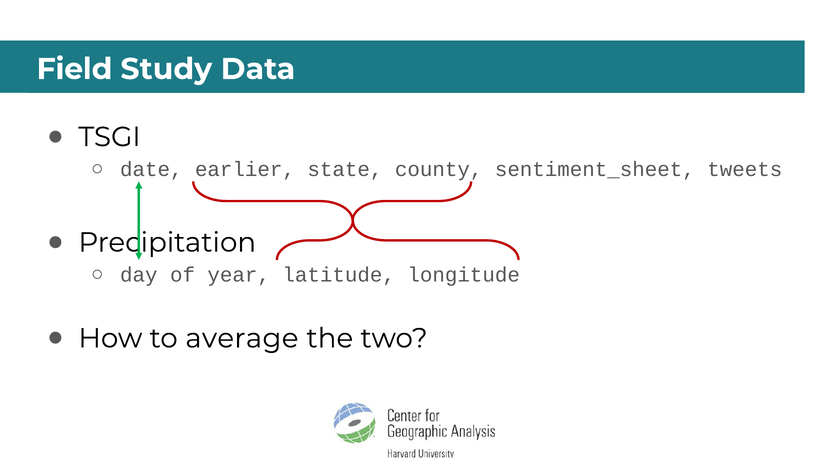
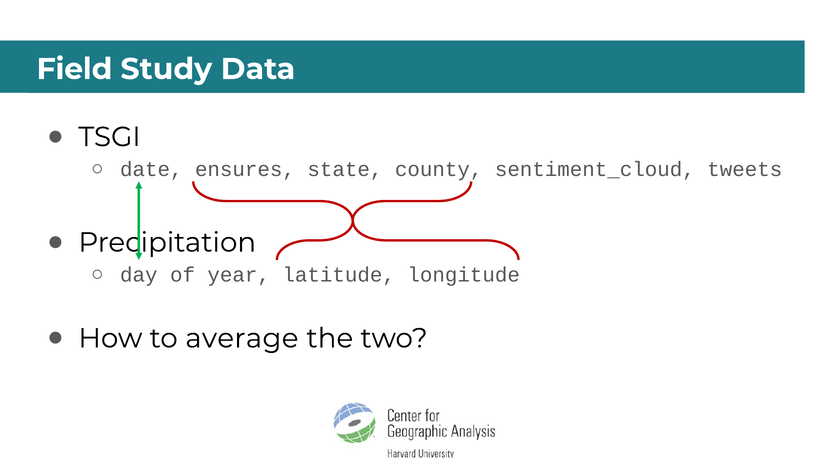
earlier: earlier -> ensures
sentiment_sheet: sentiment_sheet -> sentiment_cloud
